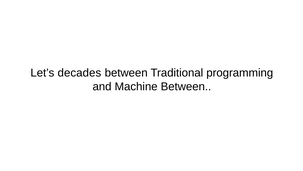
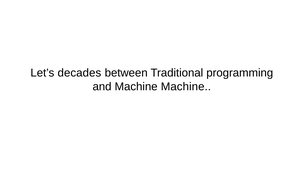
Machine Between: Between -> Machine
